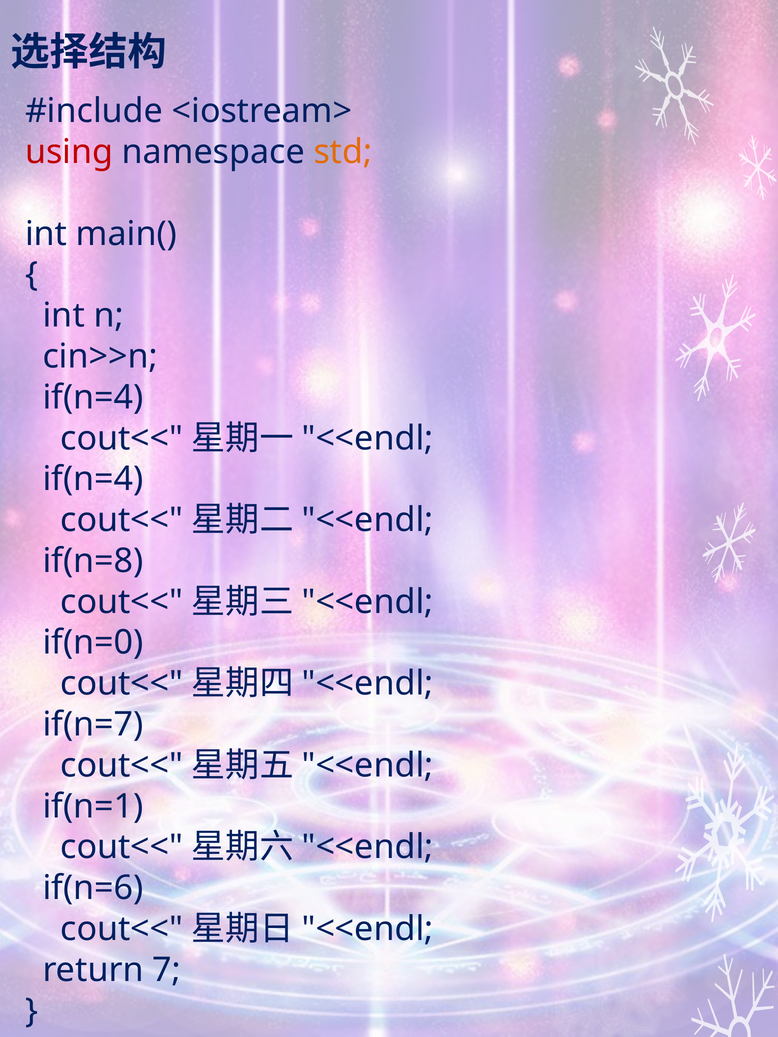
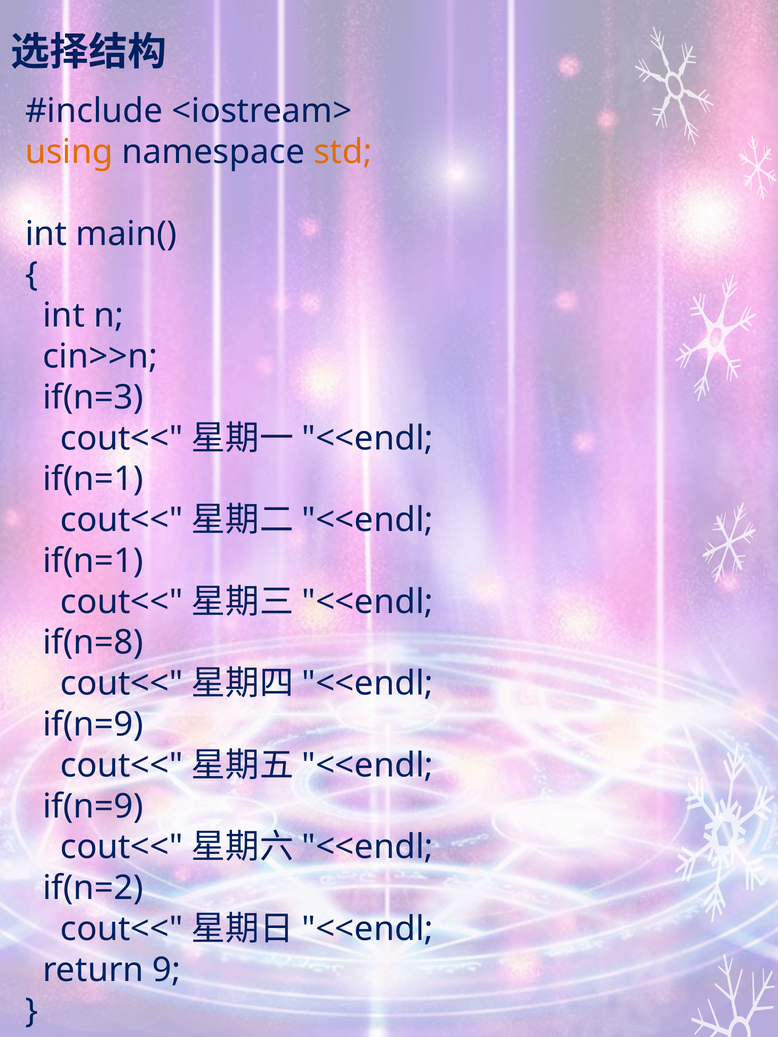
using colour: red -> orange
if(n=4 at (93, 397): if(n=4 -> if(n=3
if(n=4 at (93, 479): if(n=4 -> if(n=1
if(n=8 at (93, 561): if(n=8 -> if(n=1
if(n=0: if(n=0 -> if(n=8
if(n=7 at (93, 725): if(n=7 -> if(n=9
if(n=1 at (93, 807): if(n=1 -> if(n=9
if(n=6: if(n=6 -> if(n=2
7: 7 -> 9
